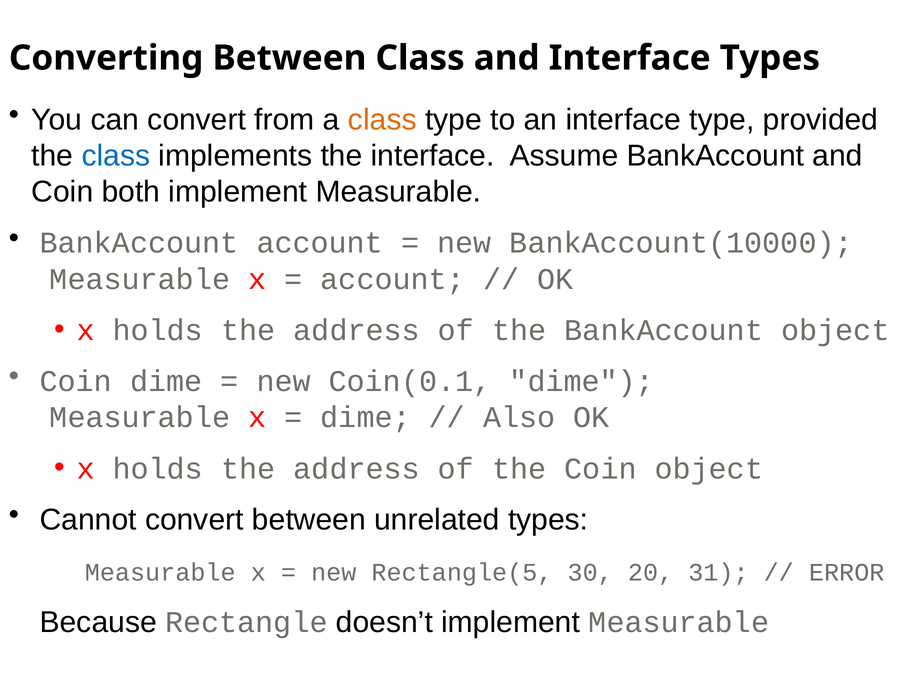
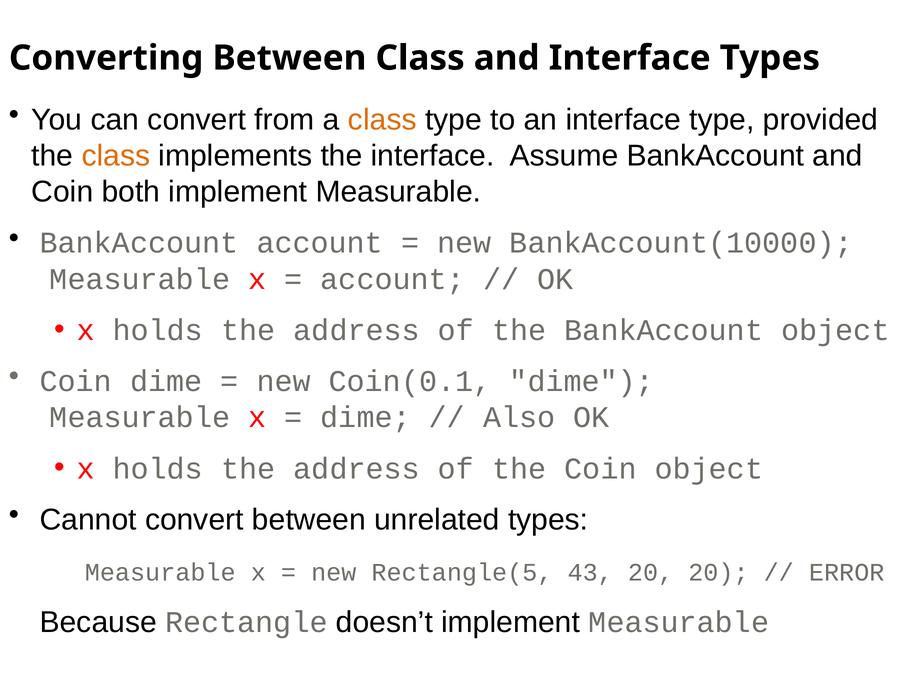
class at (116, 156) colour: blue -> orange
30: 30 -> 43
20 31: 31 -> 20
